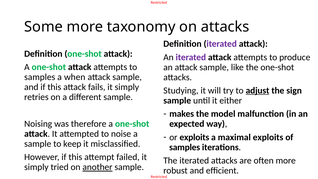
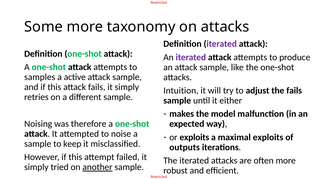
when: when -> active
Studying: Studying -> Intuition
adjust underline: present -> none
the sign: sign -> fails
samples at (185, 147): samples -> outputs
